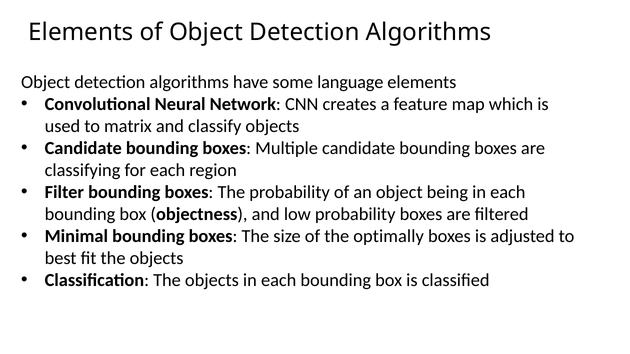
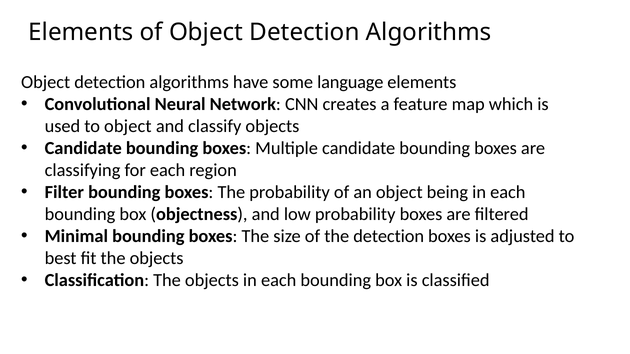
to matrix: matrix -> object
the optimally: optimally -> detection
